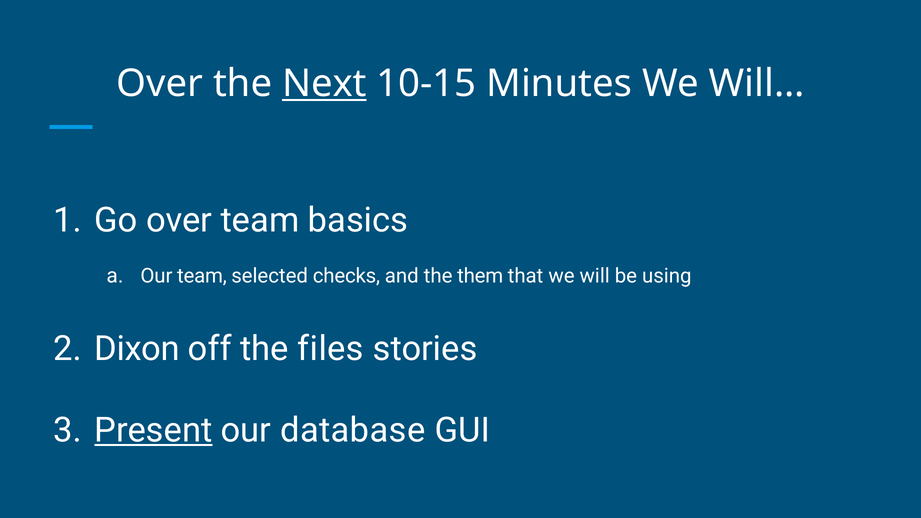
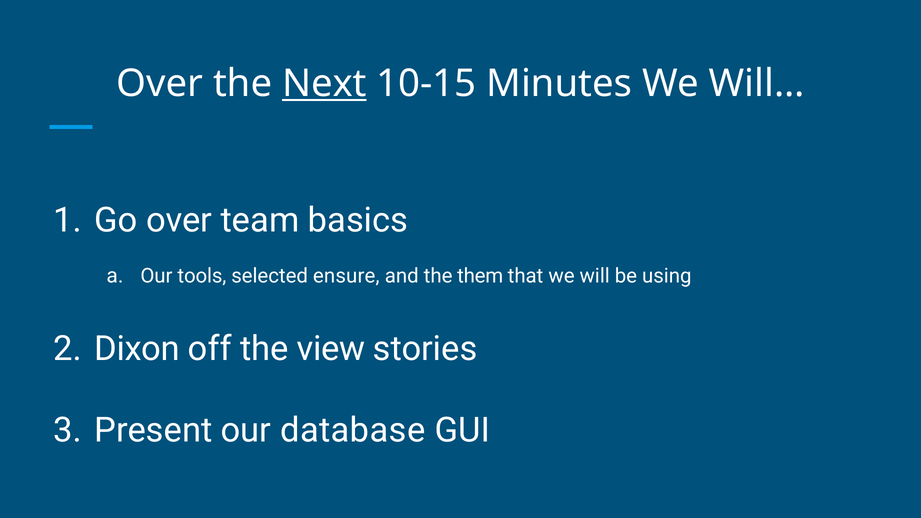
Our team: team -> tools
checks: checks -> ensure
files: files -> view
Present underline: present -> none
